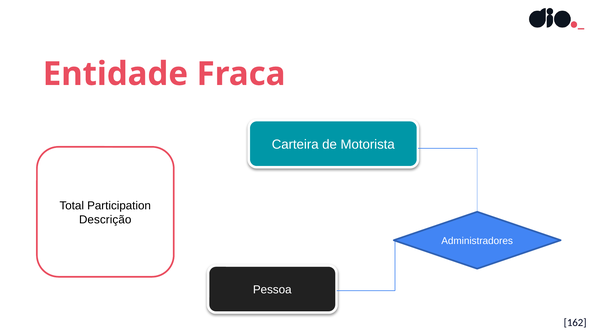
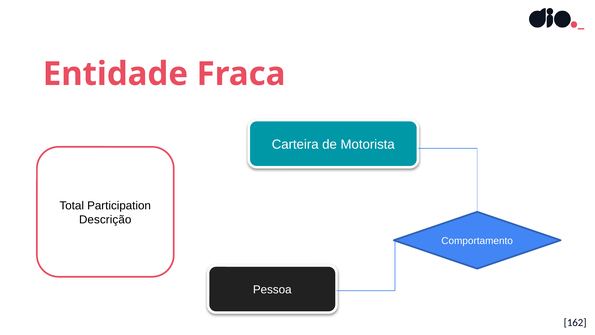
Administradores: Administradores -> Comportamento
